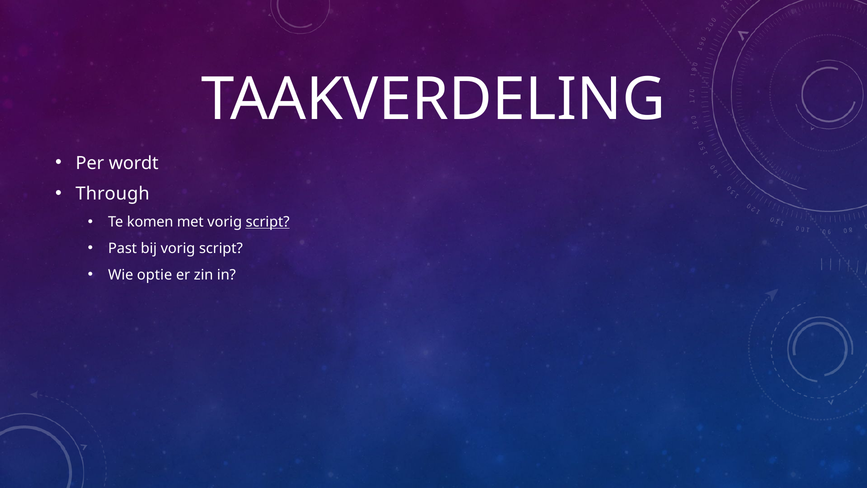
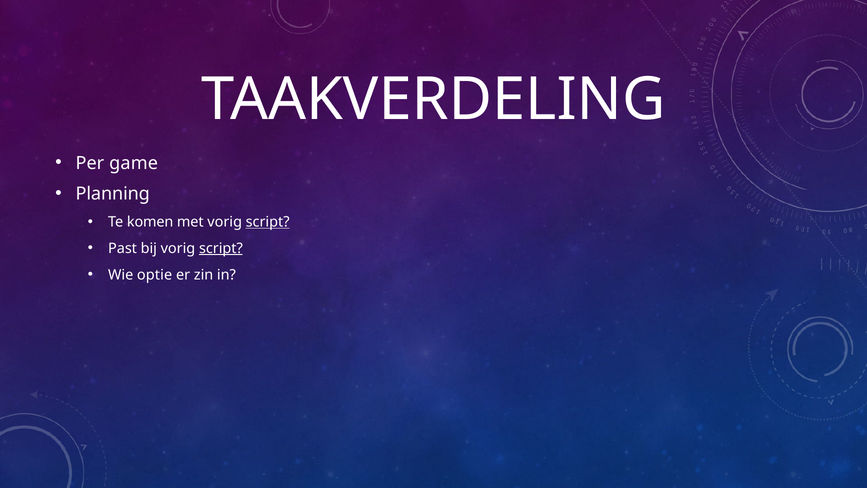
wordt: wordt -> game
Through: Through -> Planning
script at (221, 248) underline: none -> present
